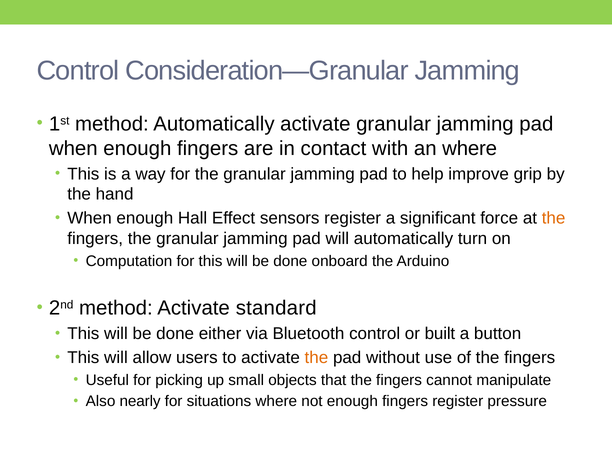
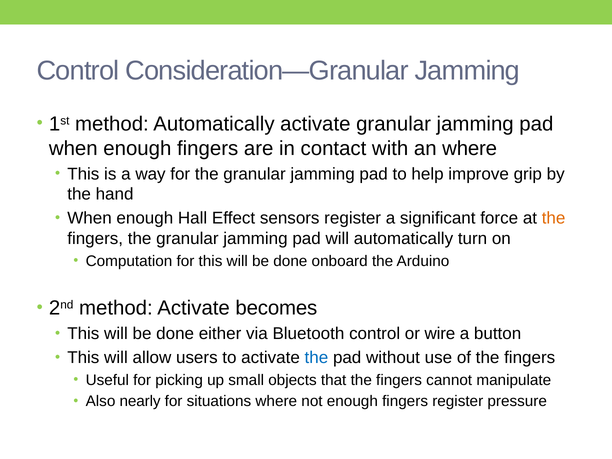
standard: standard -> becomes
built: built -> wire
the at (316, 358) colour: orange -> blue
